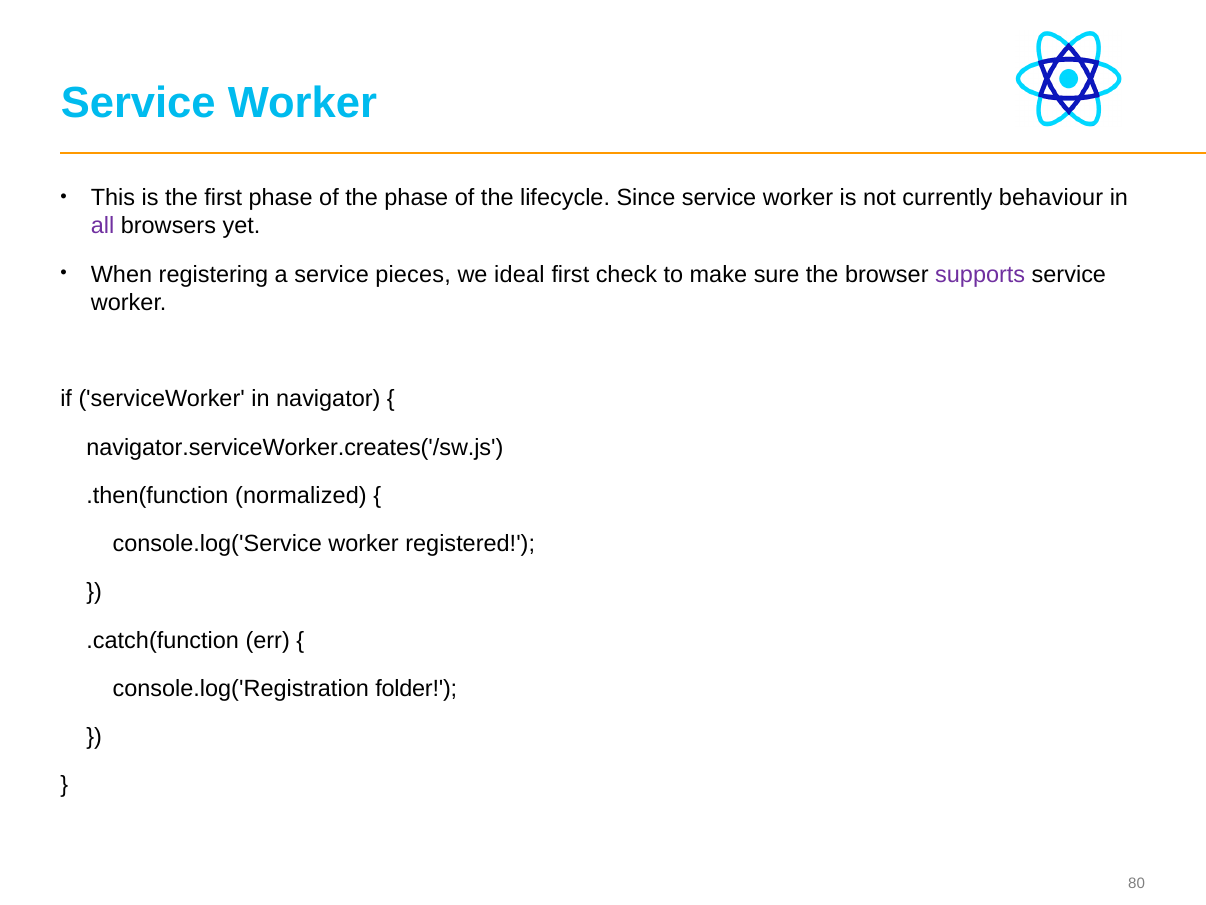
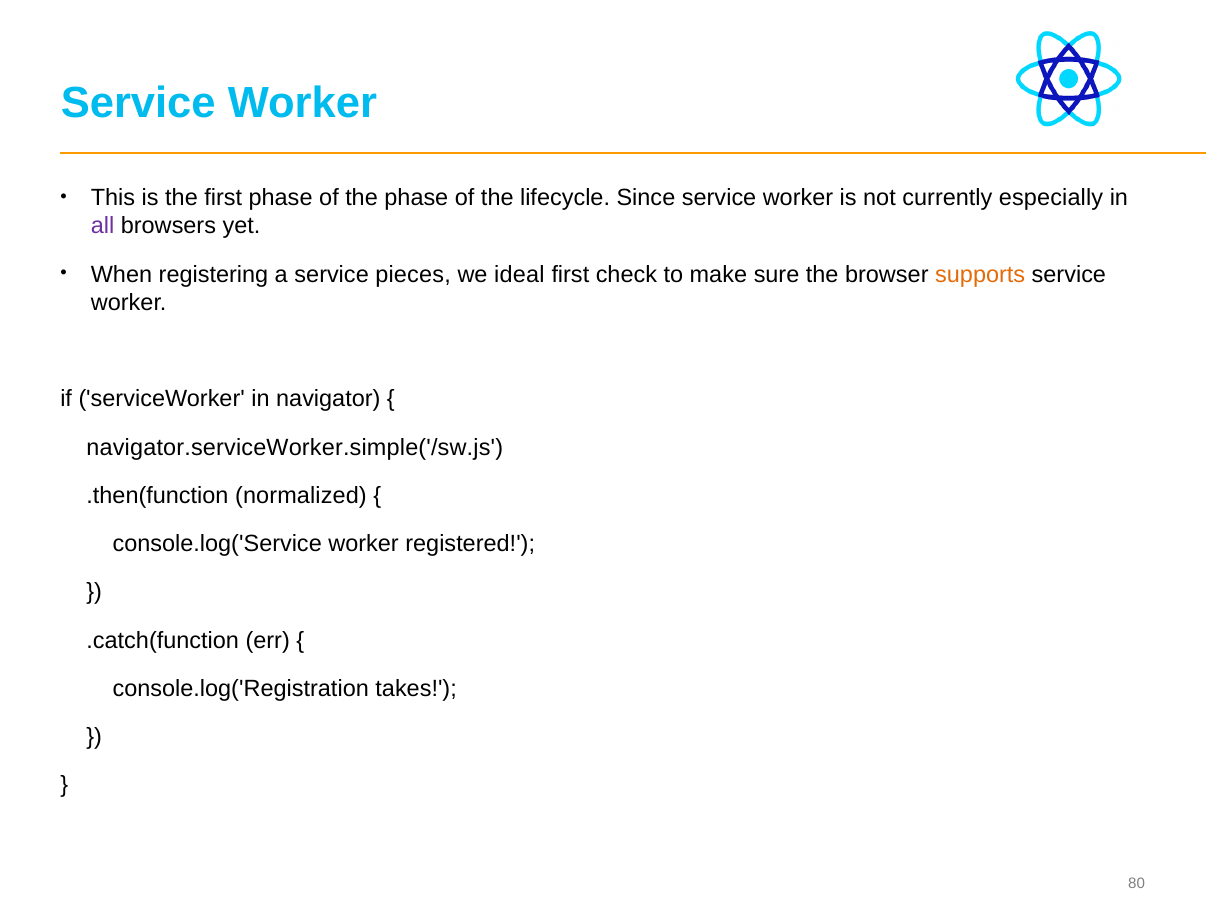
behaviour: behaviour -> especially
supports colour: purple -> orange
navigator.serviceWorker.creates('/sw.js: navigator.serviceWorker.creates('/sw.js -> navigator.serviceWorker.simple('/sw.js
folder: folder -> takes
